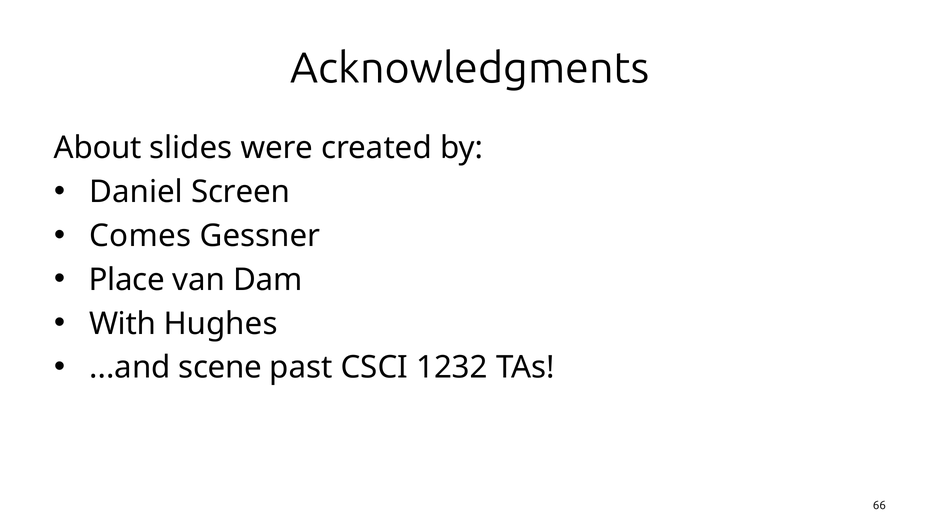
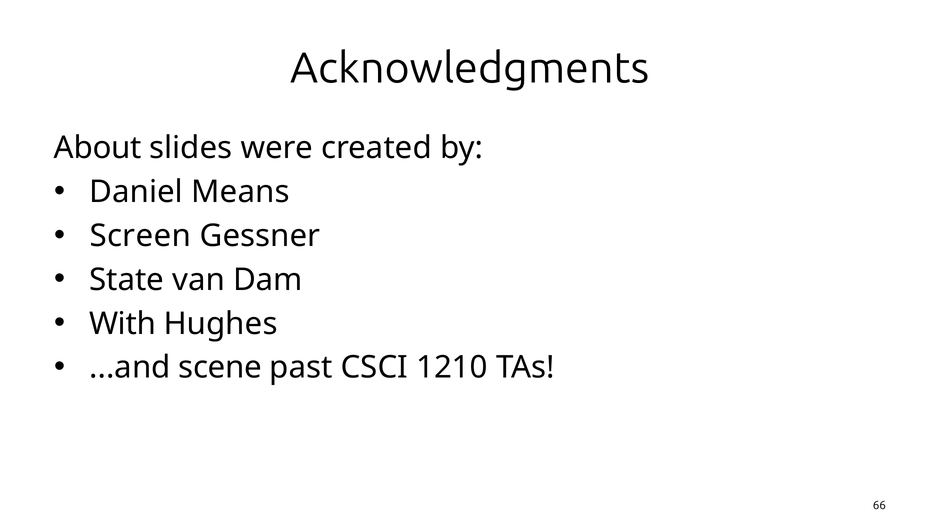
Screen: Screen -> Means
Comes: Comes -> Screen
Place: Place -> State
1232: 1232 -> 1210
